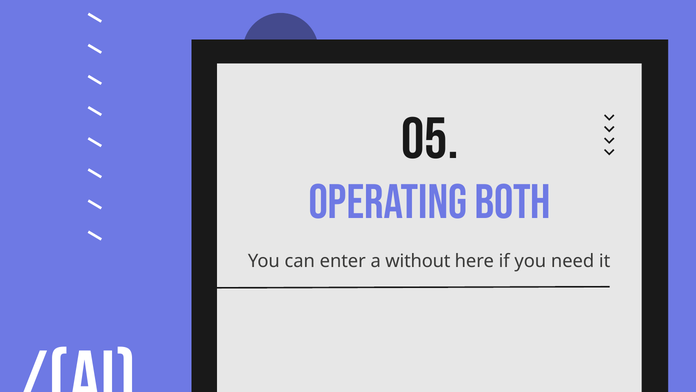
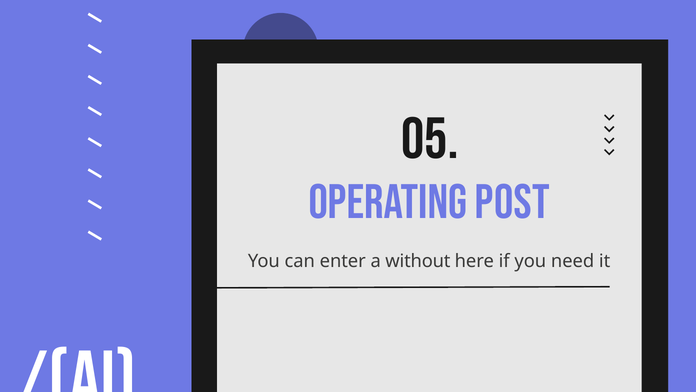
BOTH: BOTH -> POST
